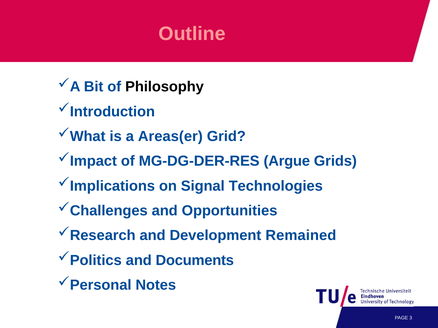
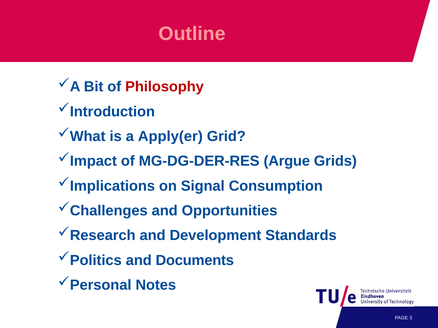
Philosophy colour: black -> red
Areas(er: Areas(er -> Apply(er
Technologies: Technologies -> Consumption
Remained: Remained -> Standards
